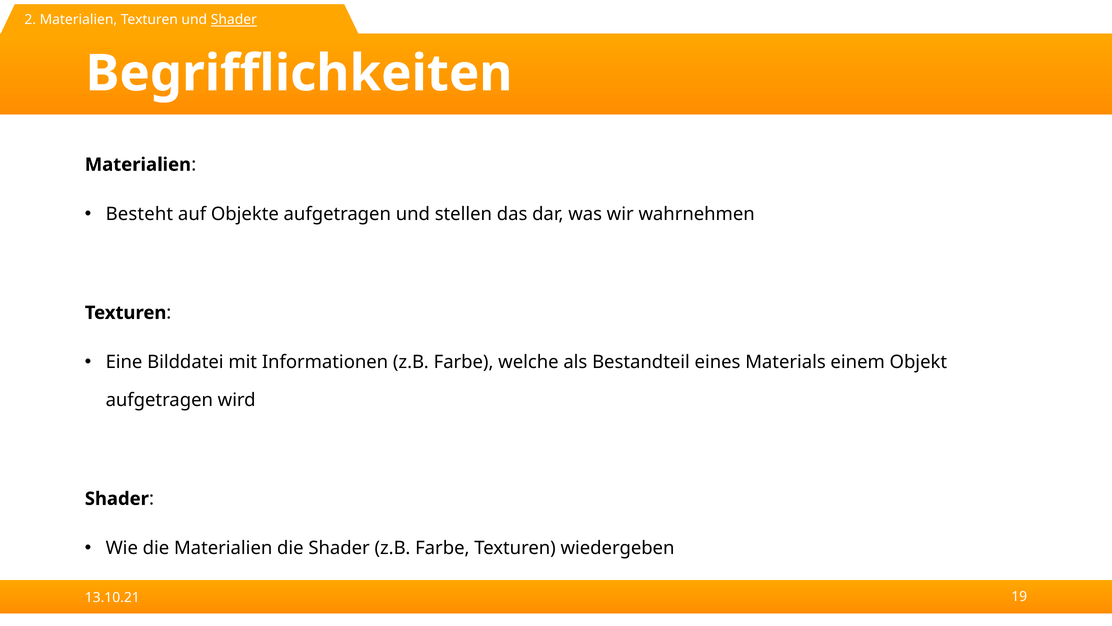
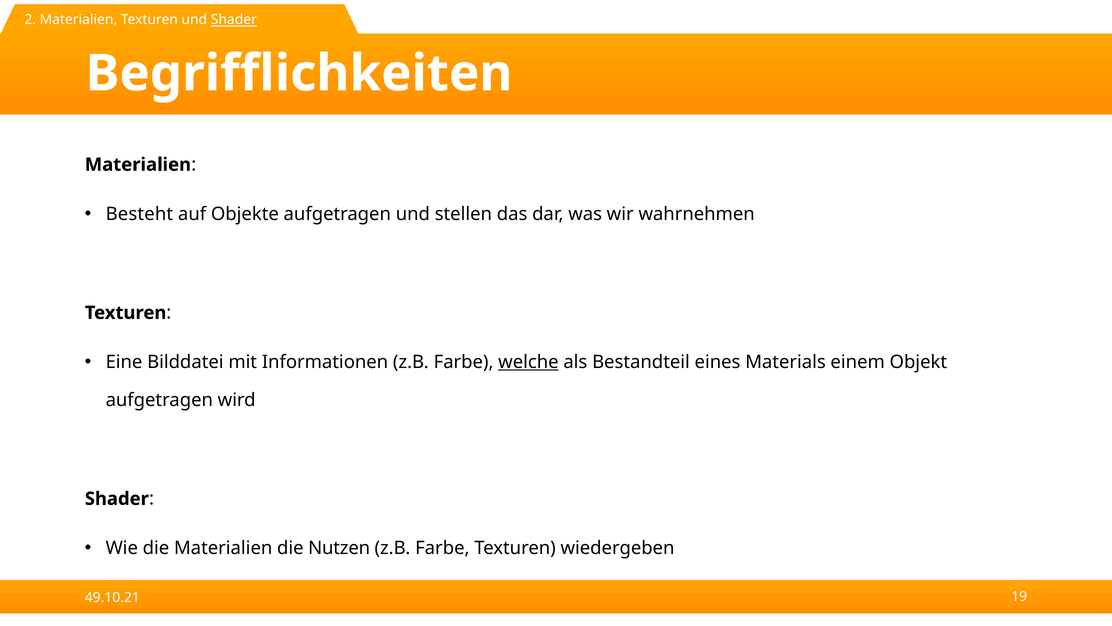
welche underline: none -> present
die Shader: Shader -> Nutzen
13.10.21: 13.10.21 -> 49.10.21
